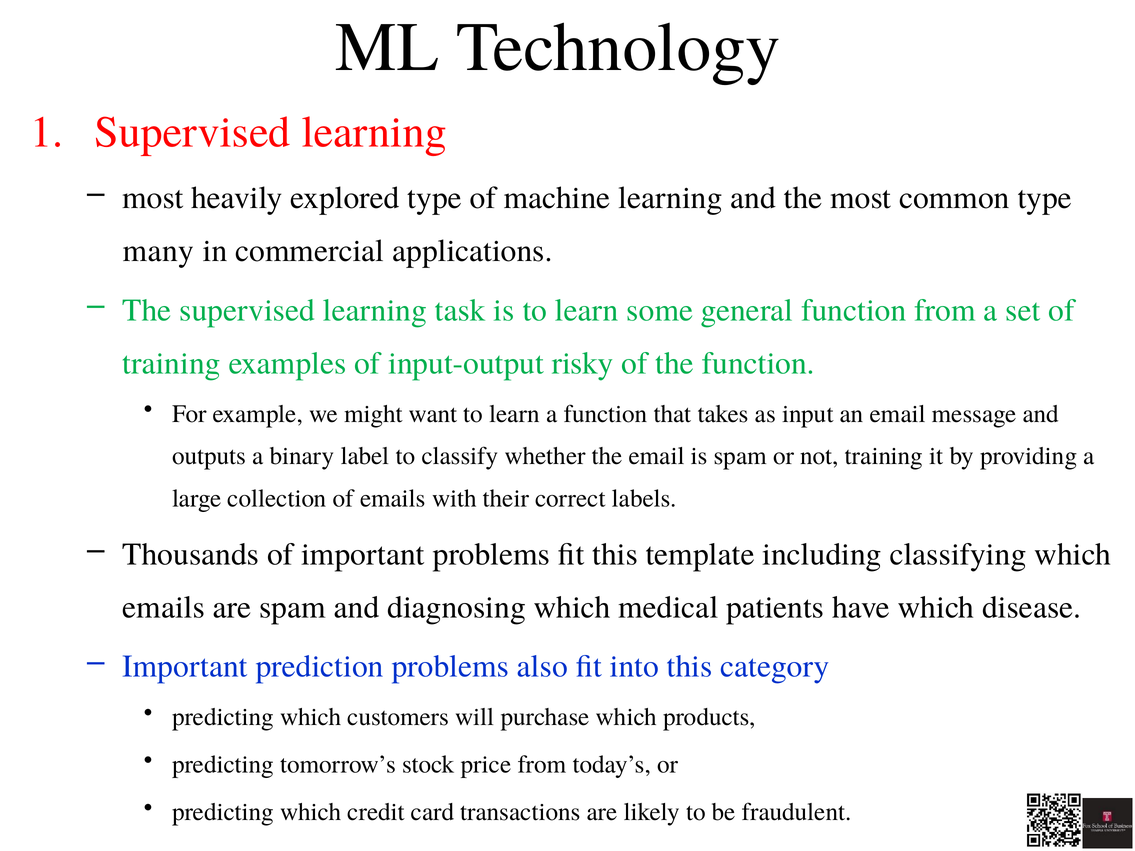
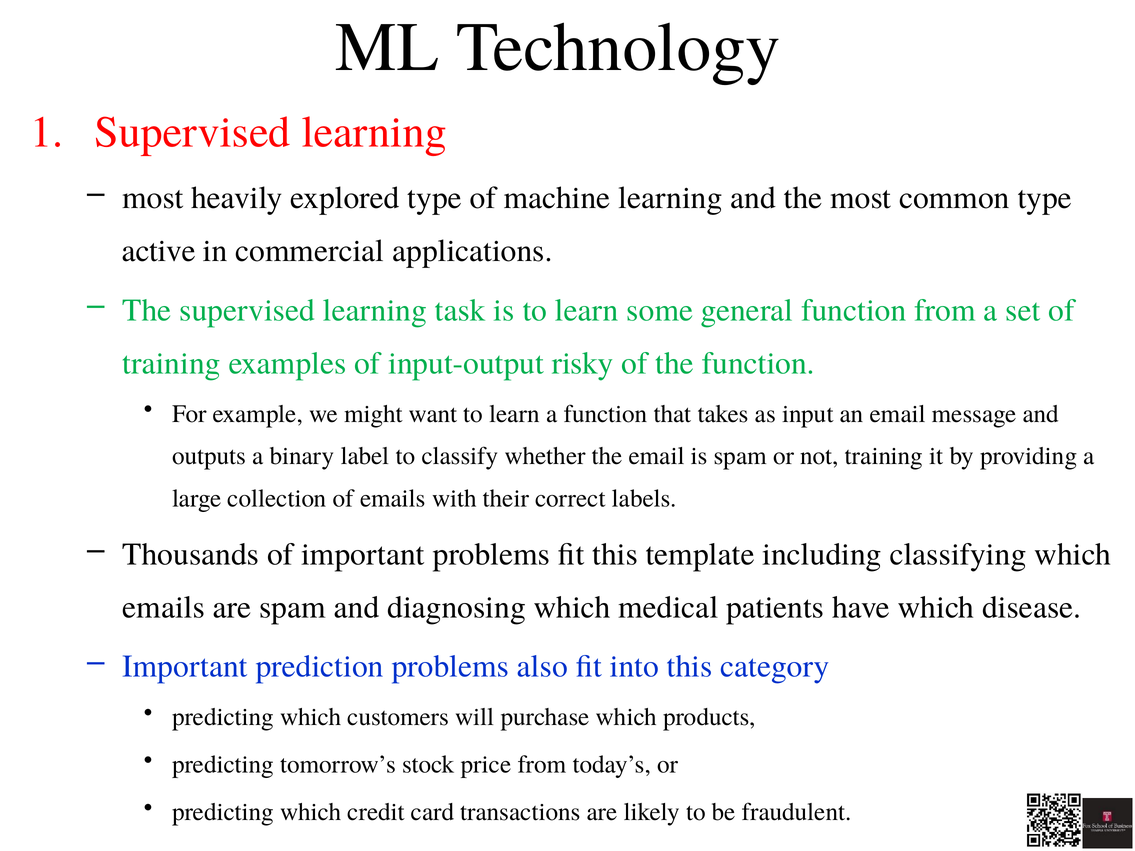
many: many -> active
